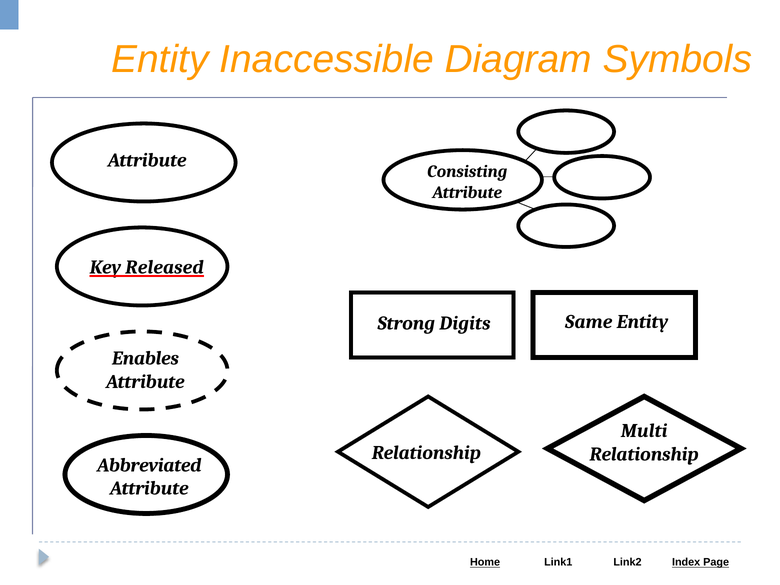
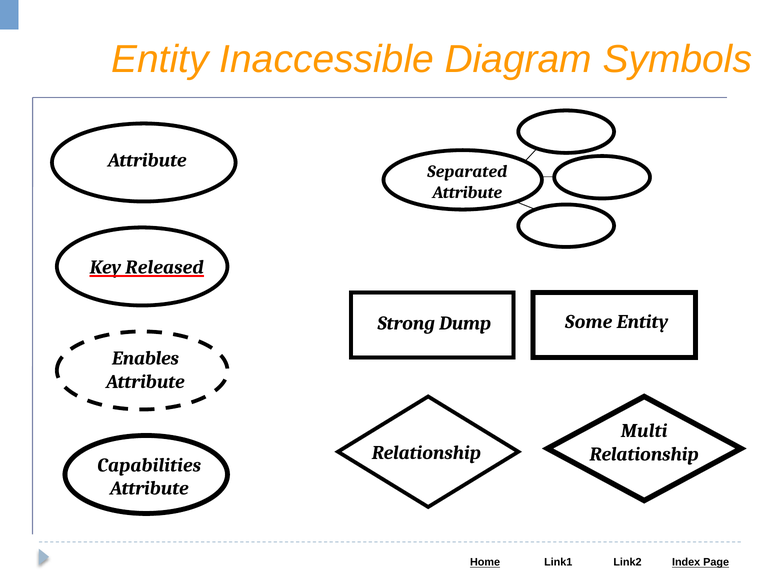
Consisting: Consisting -> Separated
Same: Same -> Some
Digits: Digits -> Dump
Abbreviated: Abbreviated -> Capabilities
